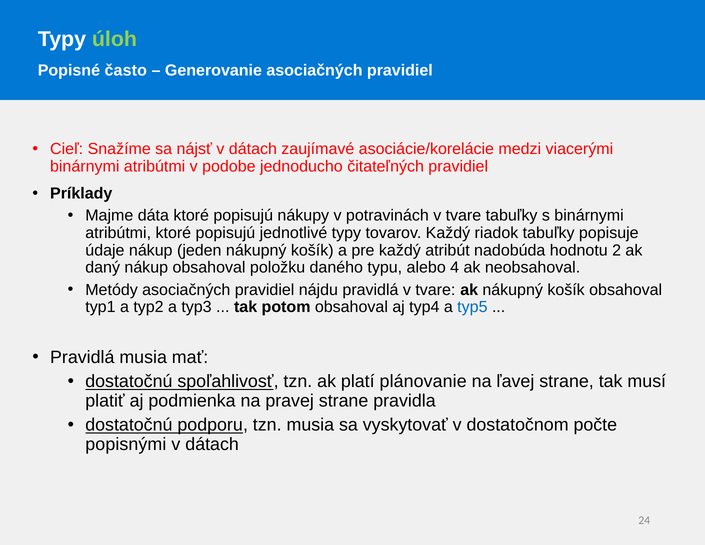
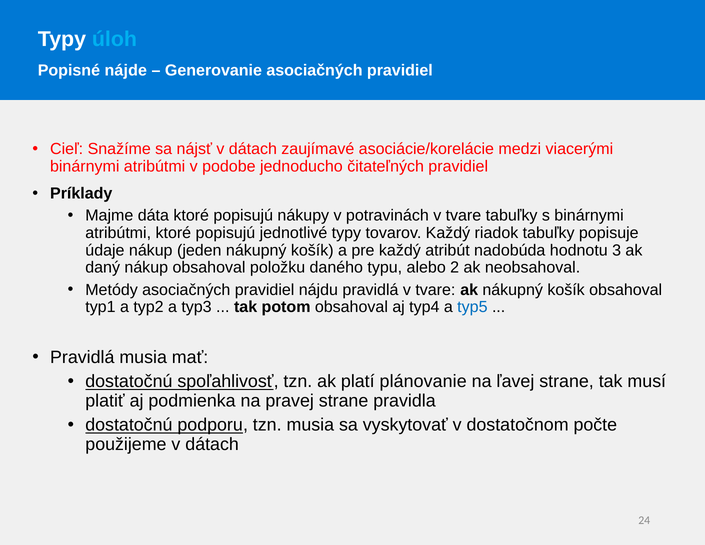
úloh colour: light green -> light blue
často: často -> nájde
2: 2 -> 3
4: 4 -> 2
popisnými: popisnými -> použijeme
